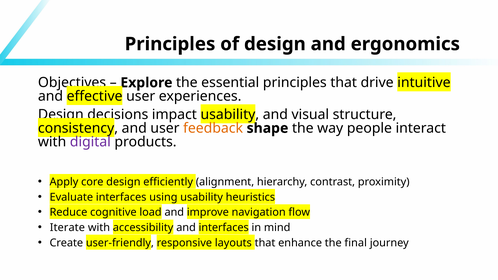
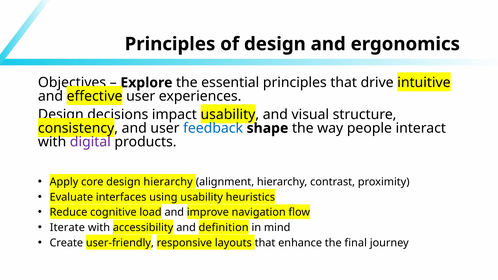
feedback colour: orange -> blue
design efficiently: efficiently -> hierarchy
and interfaces: interfaces -> definition
